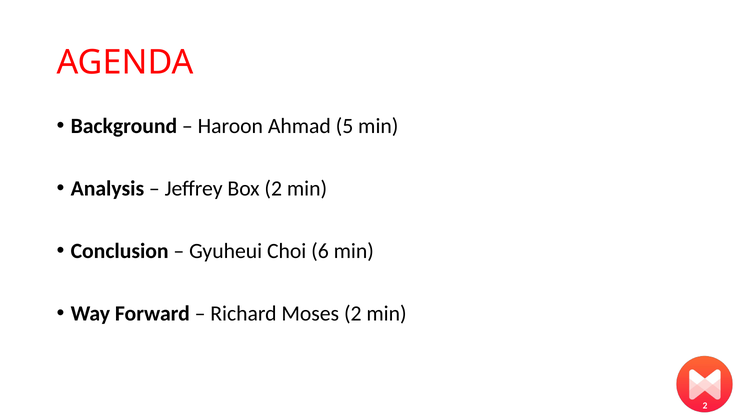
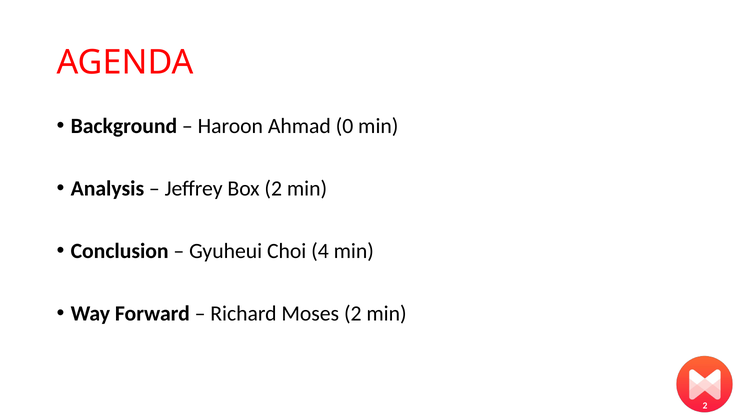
5: 5 -> 0
6: 6 -> 4
